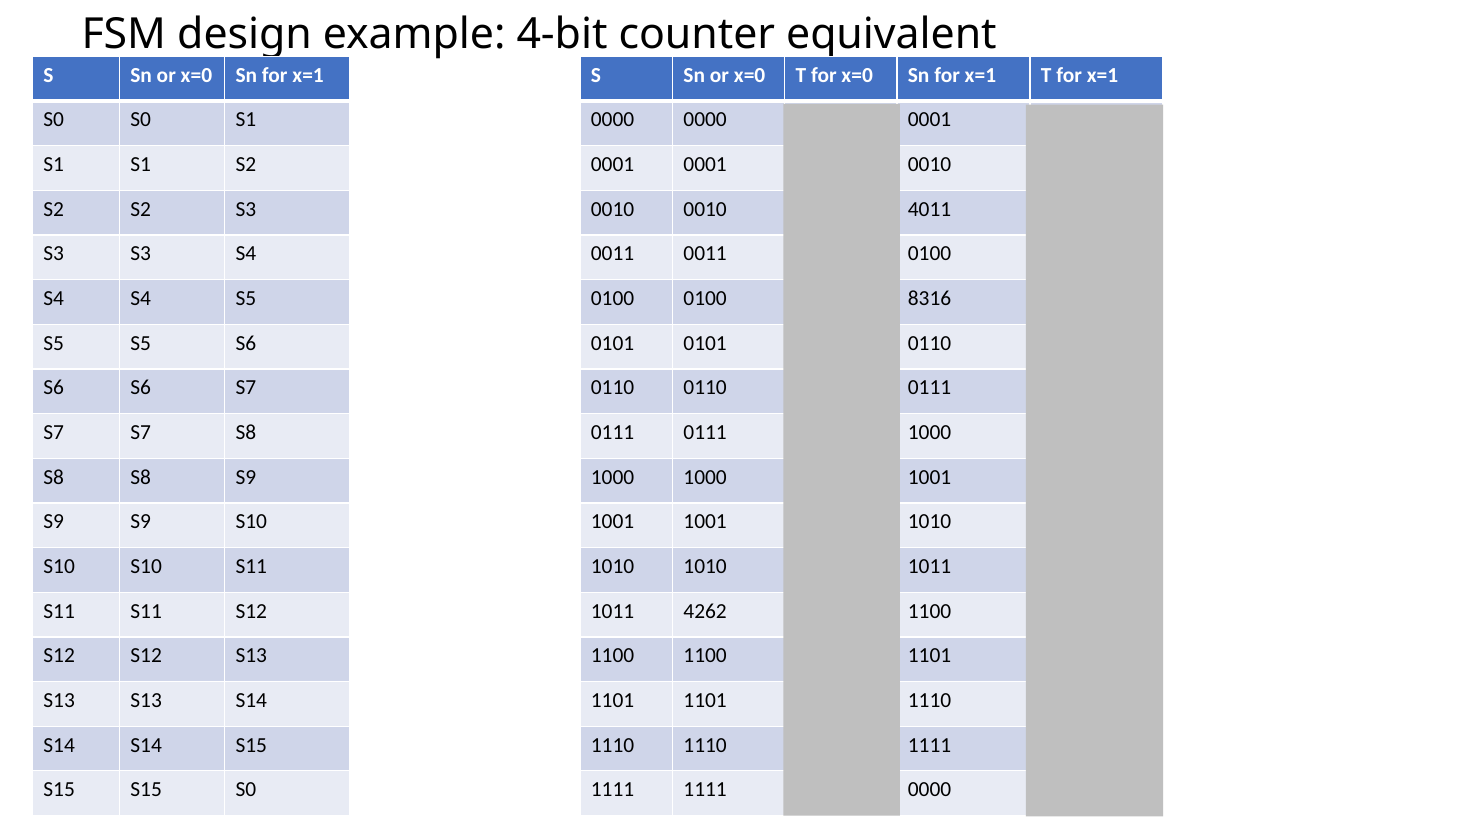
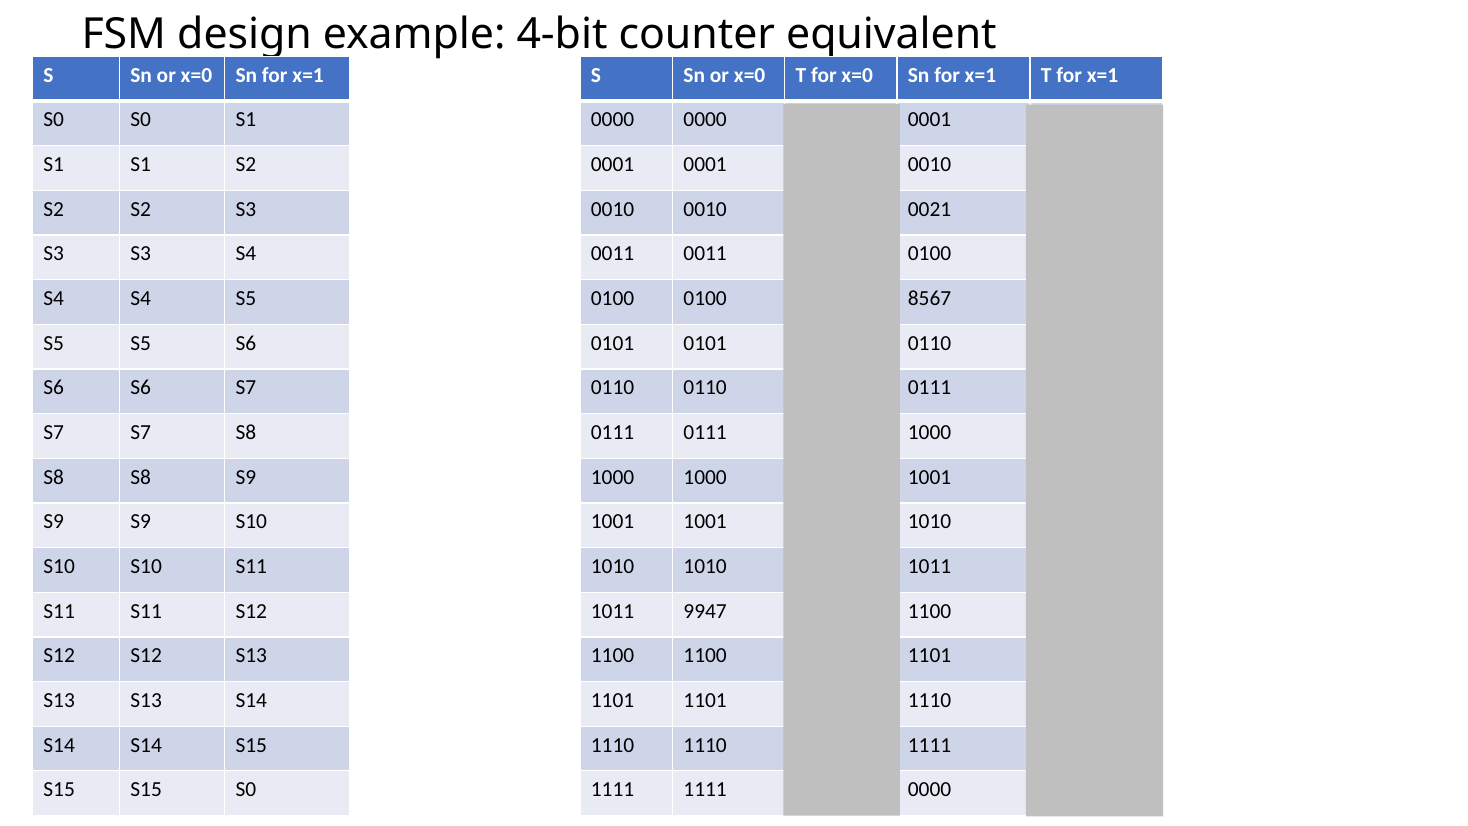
4011: 4011 -> 0021
8316: 8316 -> 8567
4262: 4262 -> 9947
